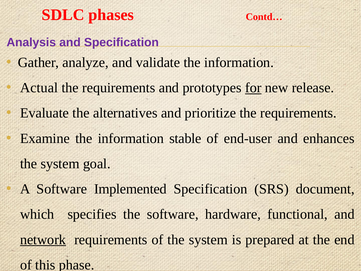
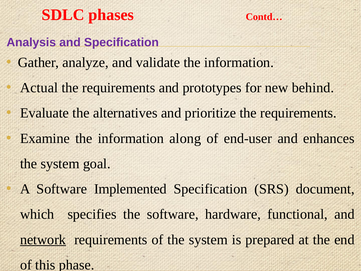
for underline: present -> none
release: release -> behind
stable: stable -> along
